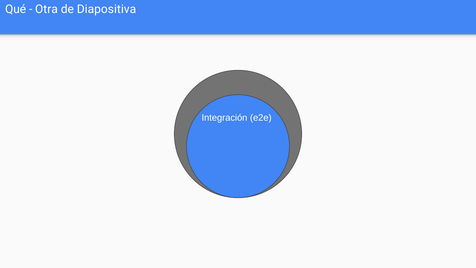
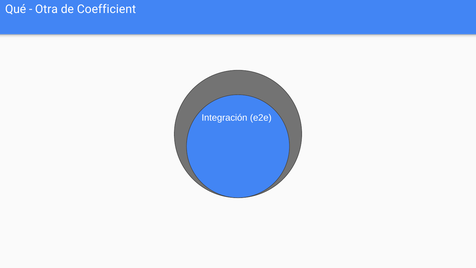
Diapositiva: Diapositiva -> Coefficient
